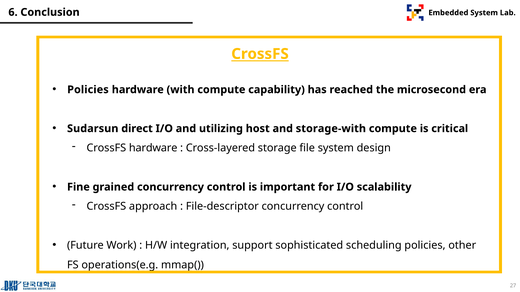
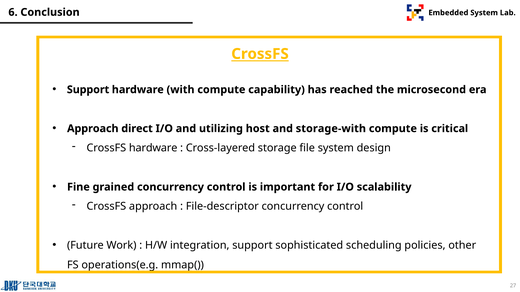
Policies at (88, 90): Policies -> Support
Sudarsun at (93, 129): Sudarsun -> Approach
